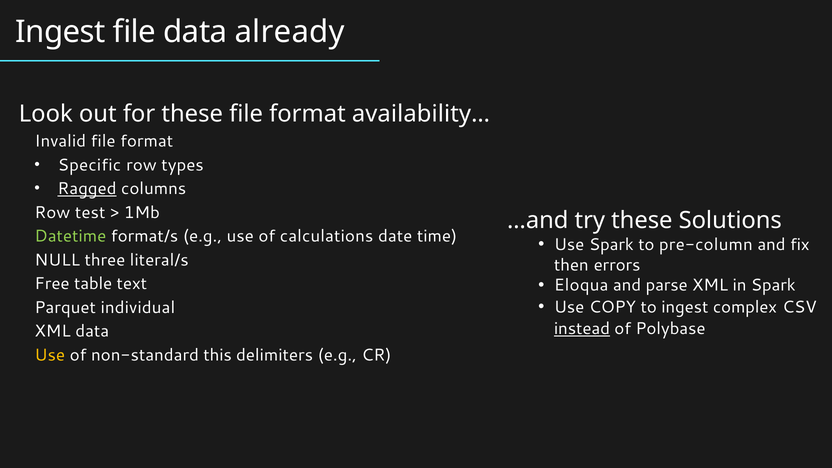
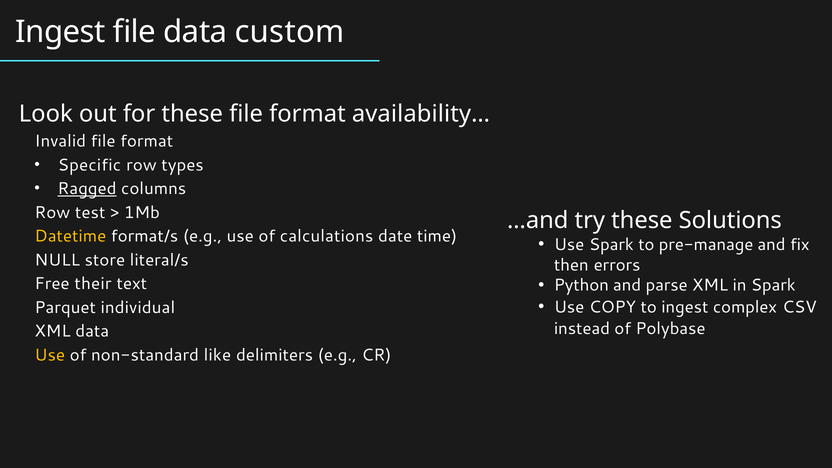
already: already -> custom
Datetime colour: light green -> yellow
pre-column: pre-column -> pre-manage
three: three -> store
Eloqua: Eloqua -> Python
table: table -> their
instead underline: present -> none
this: this -> like
